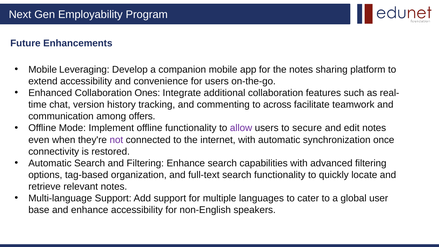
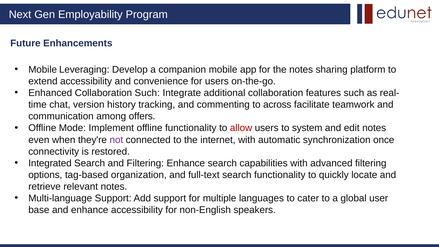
Collaboration Ones: Ones -> Such
allow colour: purple -> red
secure: secure -> system
Automatic at (50, 163): Automatic -> Integrated
